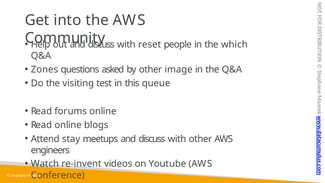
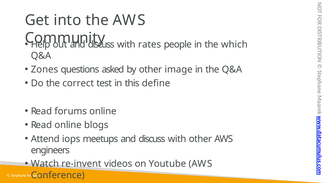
reset: reset -> rates
visiting: visiting -> correct
queue: queue -> define
stay: stay -> iops
